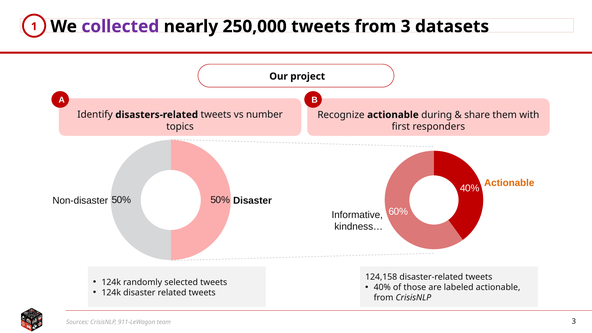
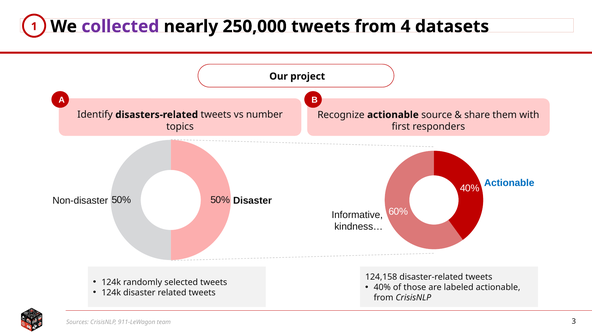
from 3: 3 -> 4
during: during -> source
Actionable at (509, 183) colour: orange -> blue
